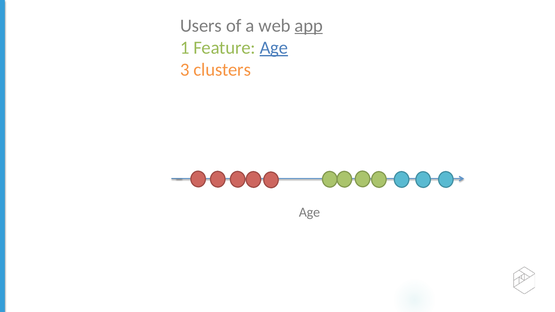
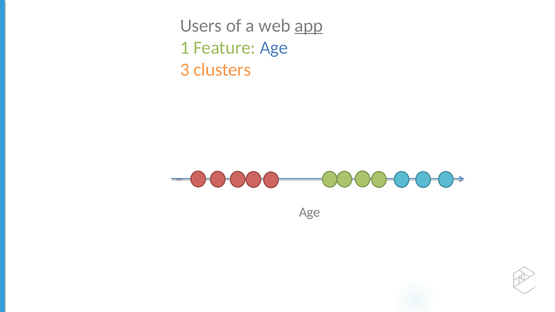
Age at (274, 48) underline: present -> none
